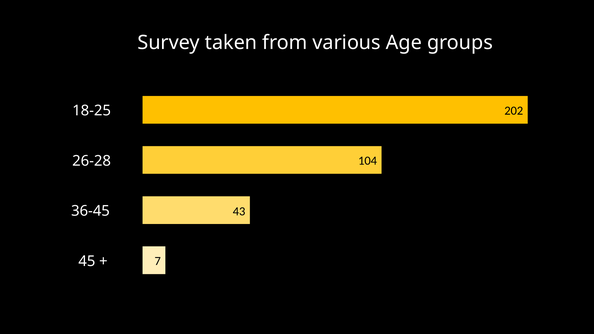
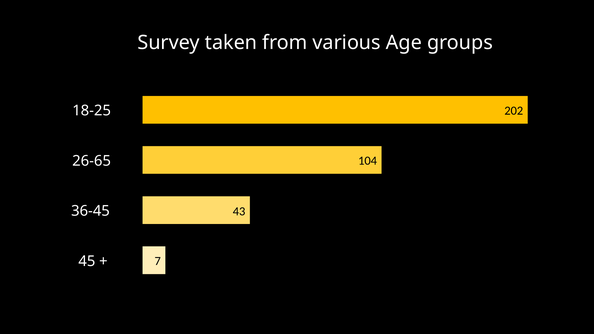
26-28: 26-28 -> 26-65
